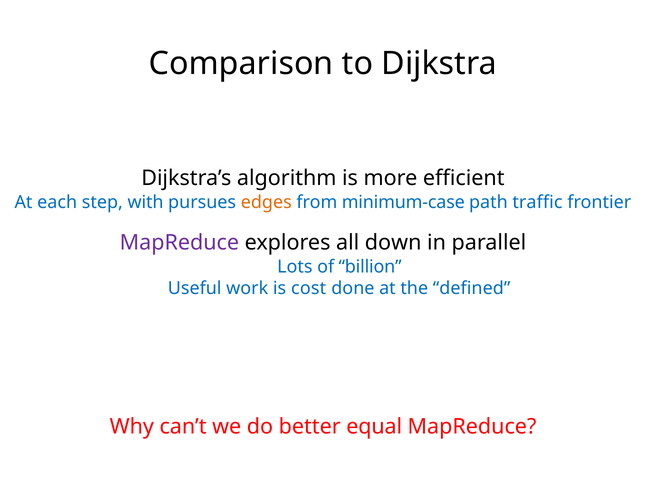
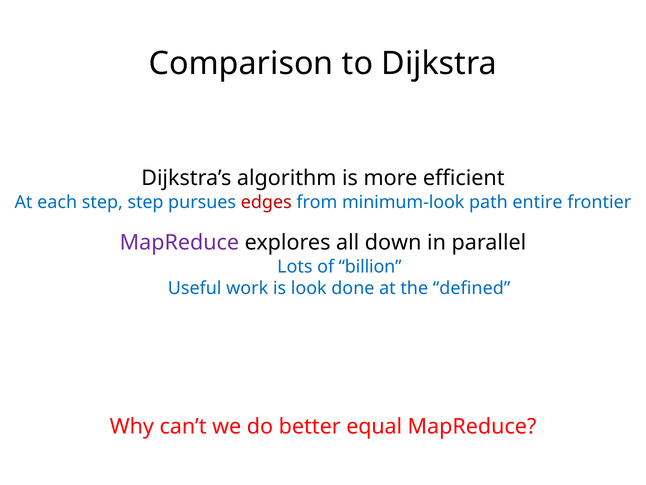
step with: with -> step
edges colour: orange -> red
minimum-case: minimum-case -> minimum-look
traffic: traffic -> entire
cost: cost -> look
